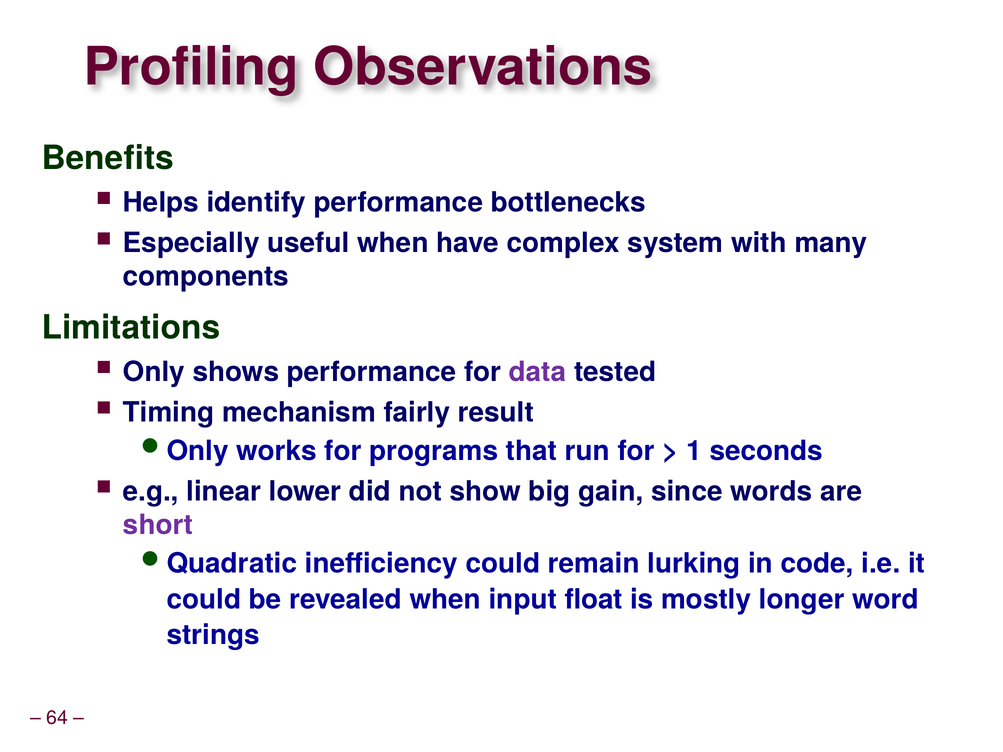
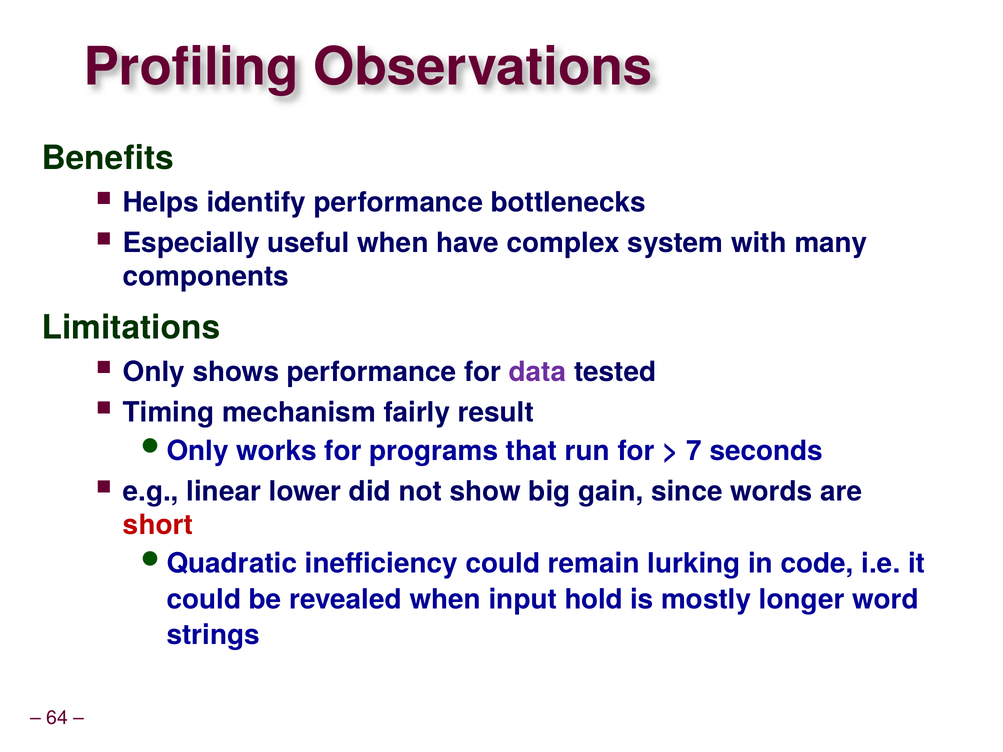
1: 1 -> 7
short colour: purple -> red
float: float -> hold
